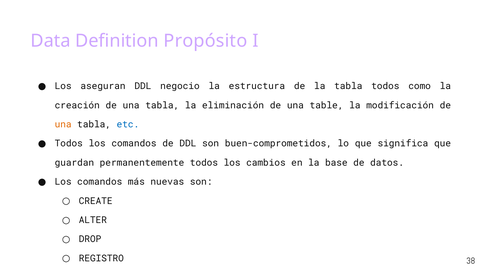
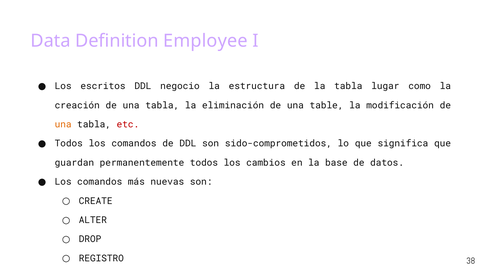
Propósito: Propósito -> Employee
aseguran: aseguran -> escritos
tabla todos: todos -> lugar
etc colour: blue -> red
buen-comprometidos: buen-comprometidos -> sido-comprometidos
